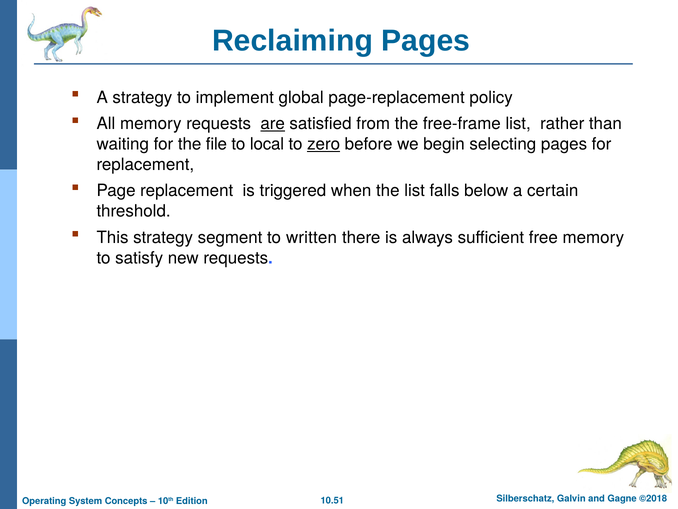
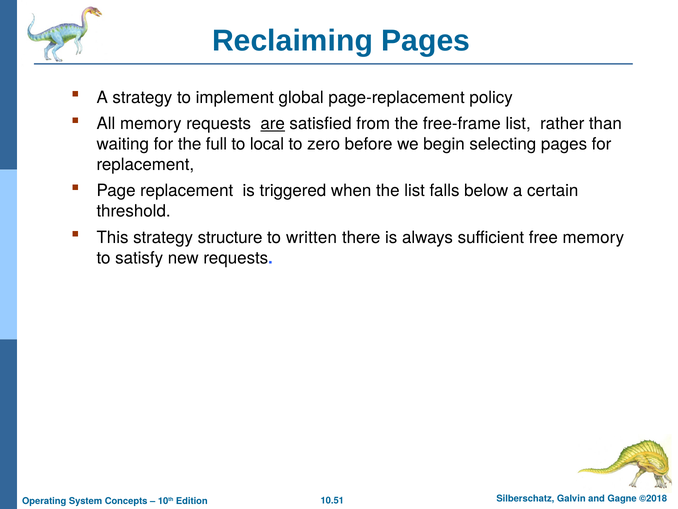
file: file -> full
zero underline: present -> none
segment: segment -> structure
